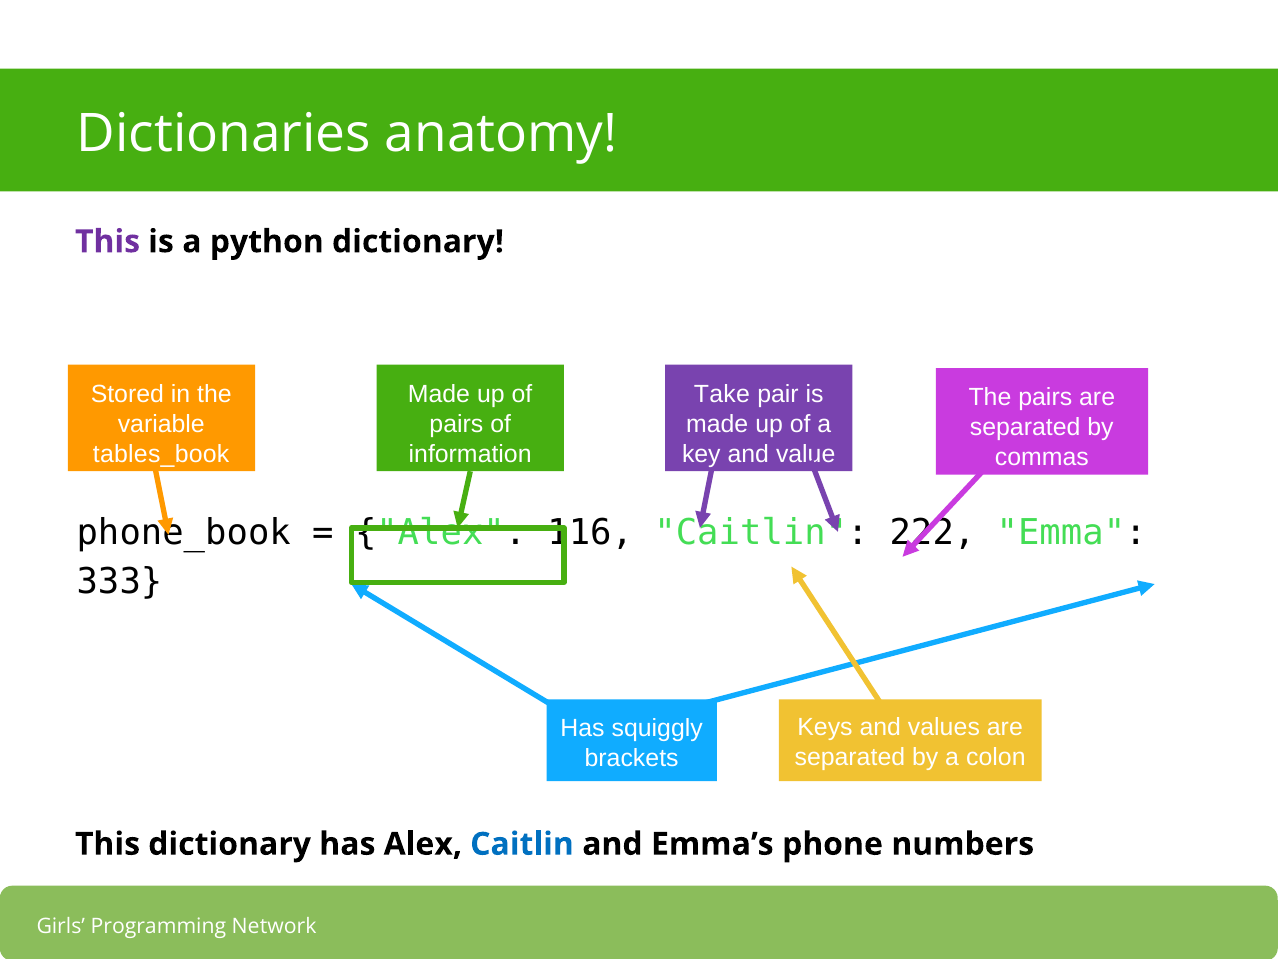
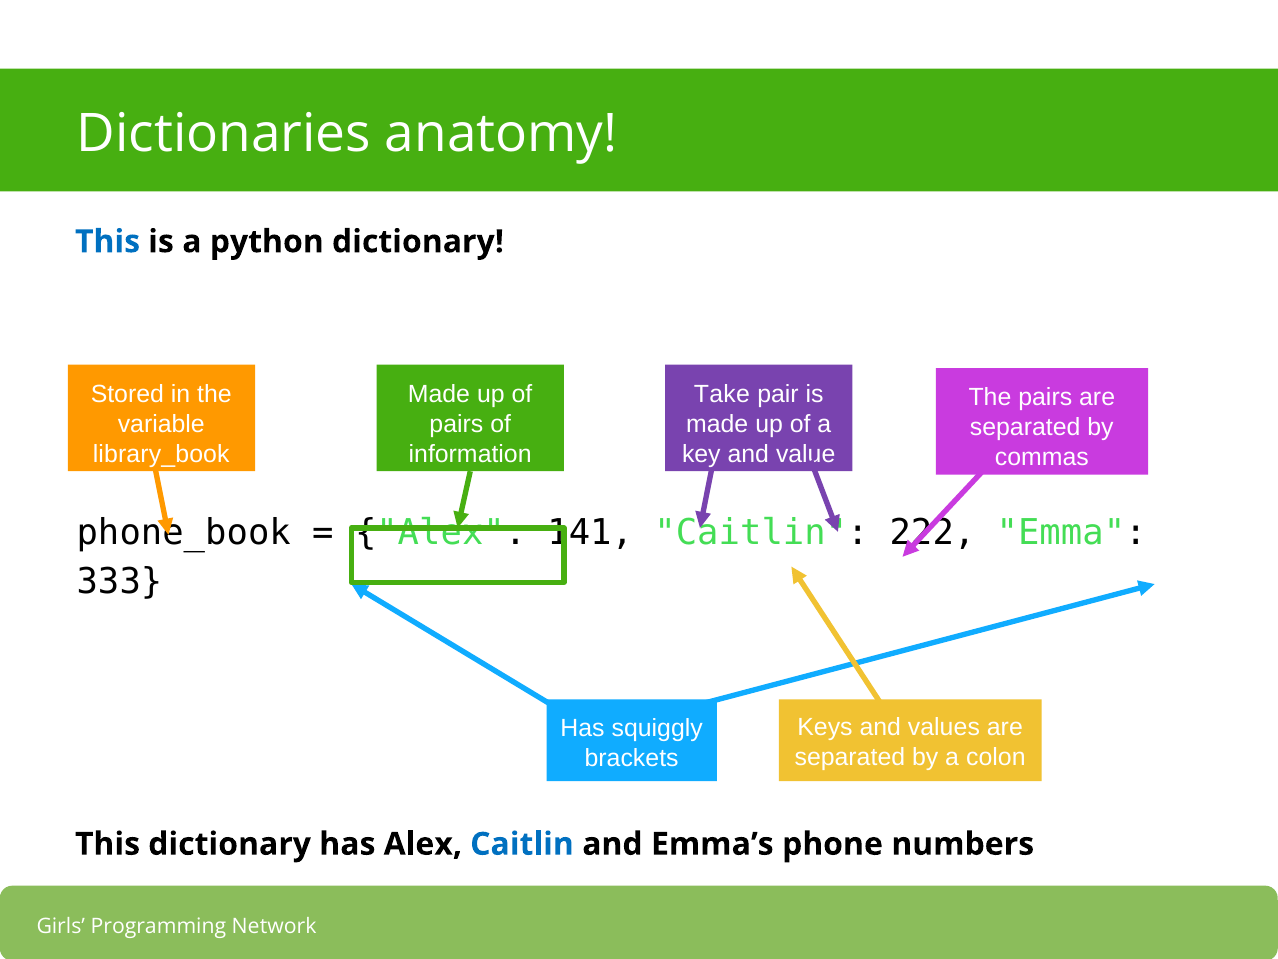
This at (108, 242) colour: purple -> blue
tables_book: tables_book -> library_book
116: 116 -> 141
